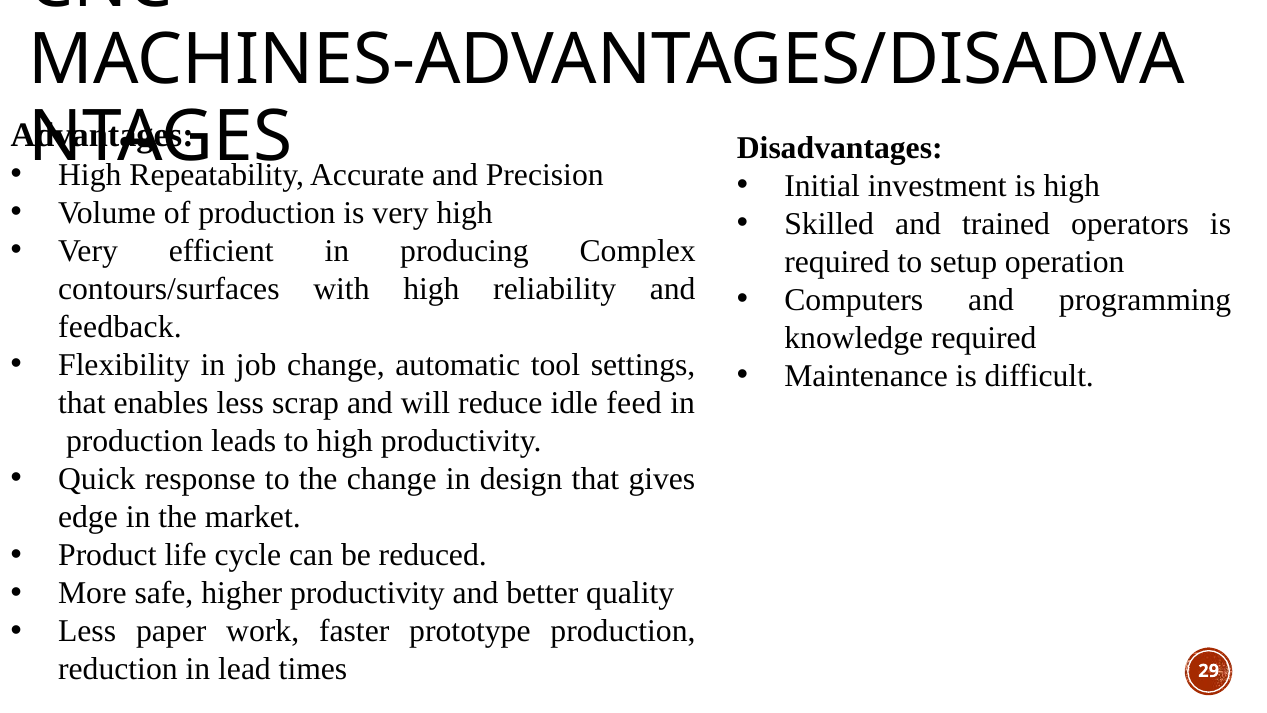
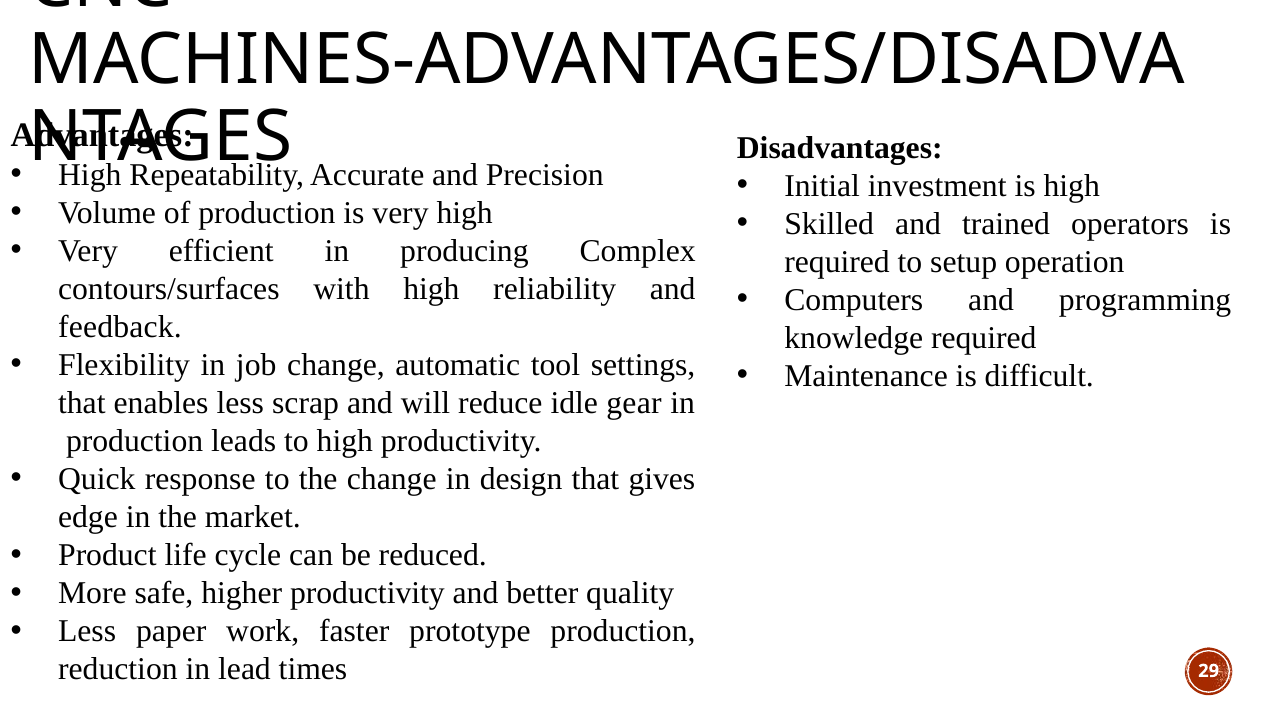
feed: feed -> gear
